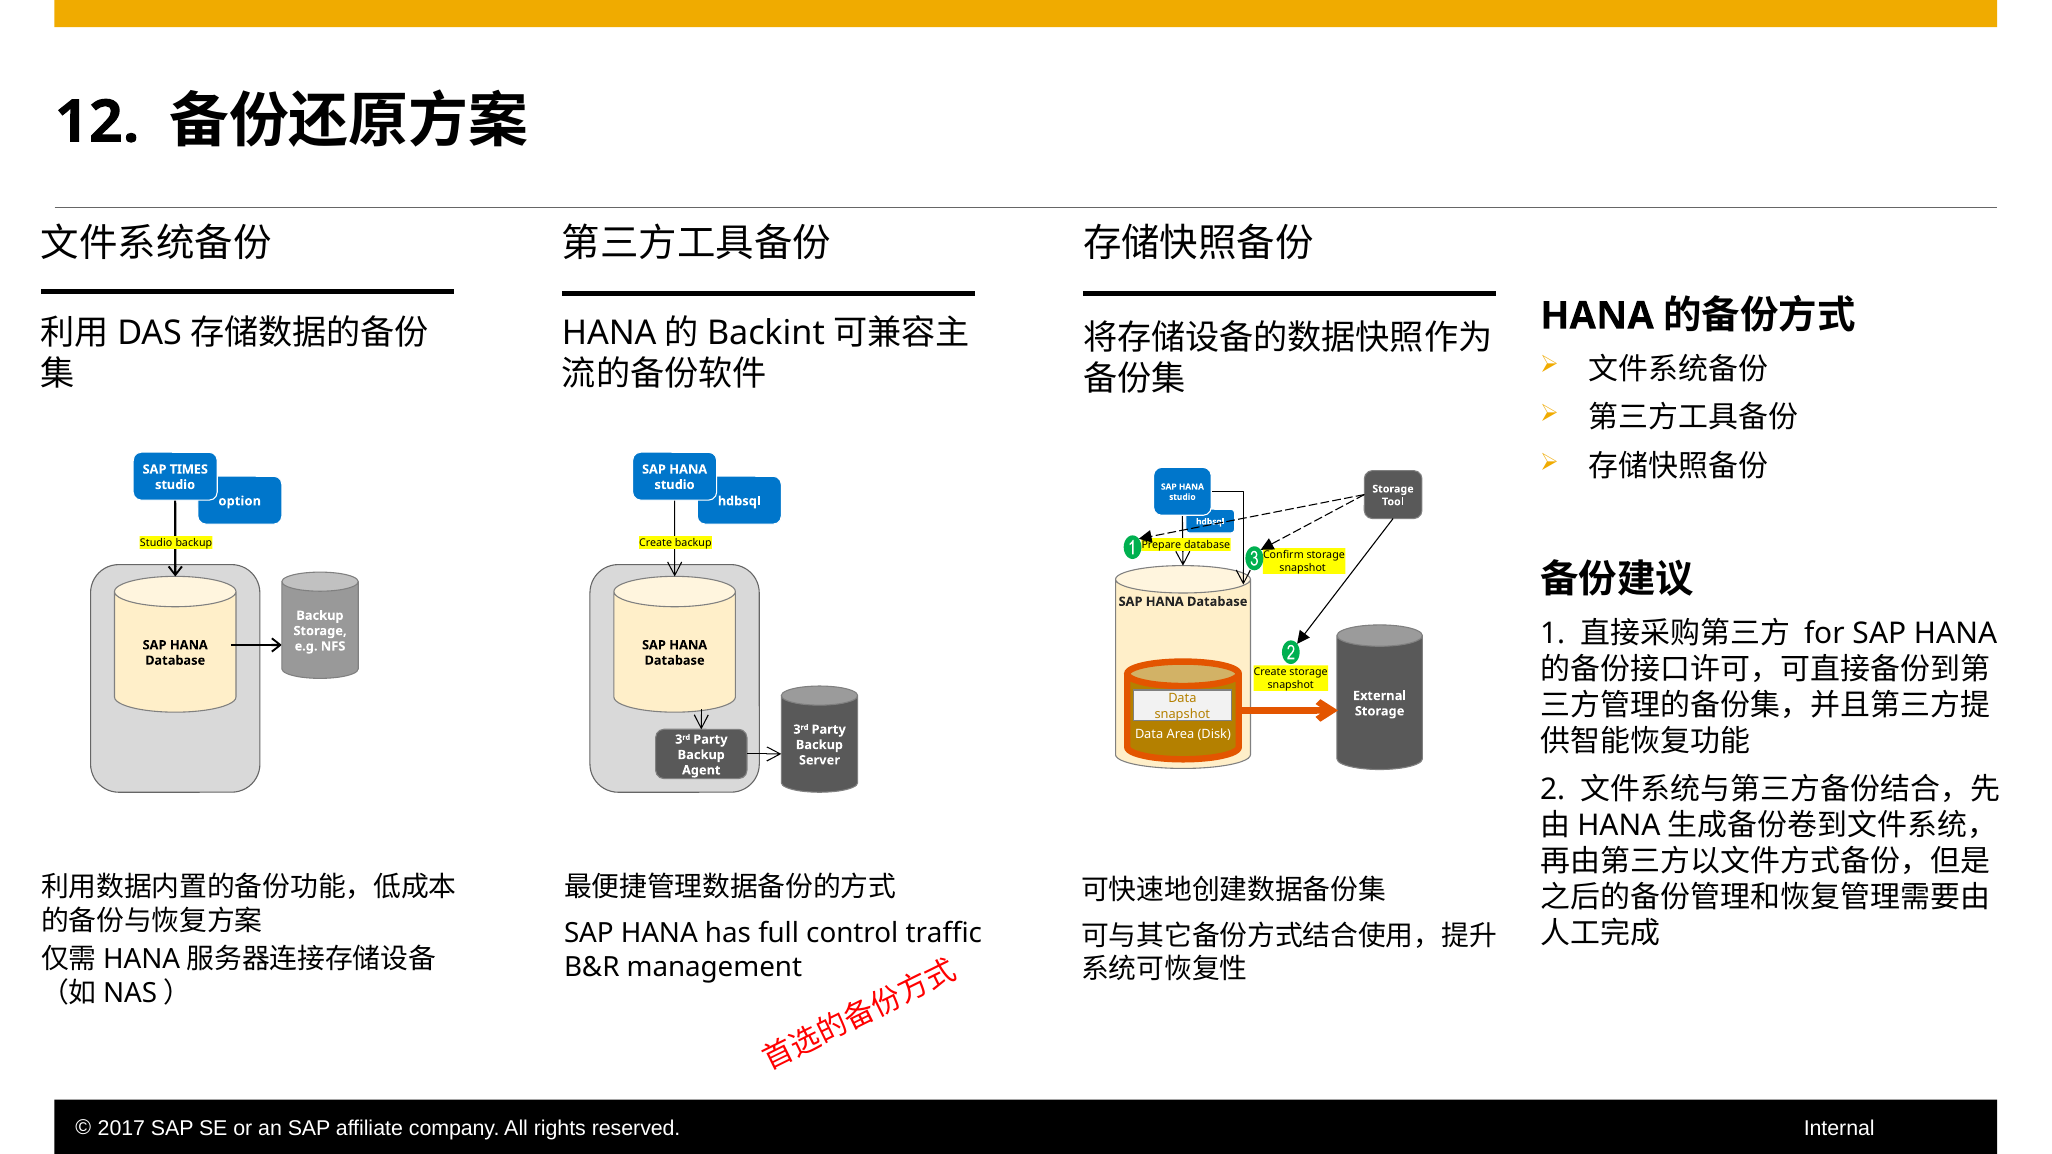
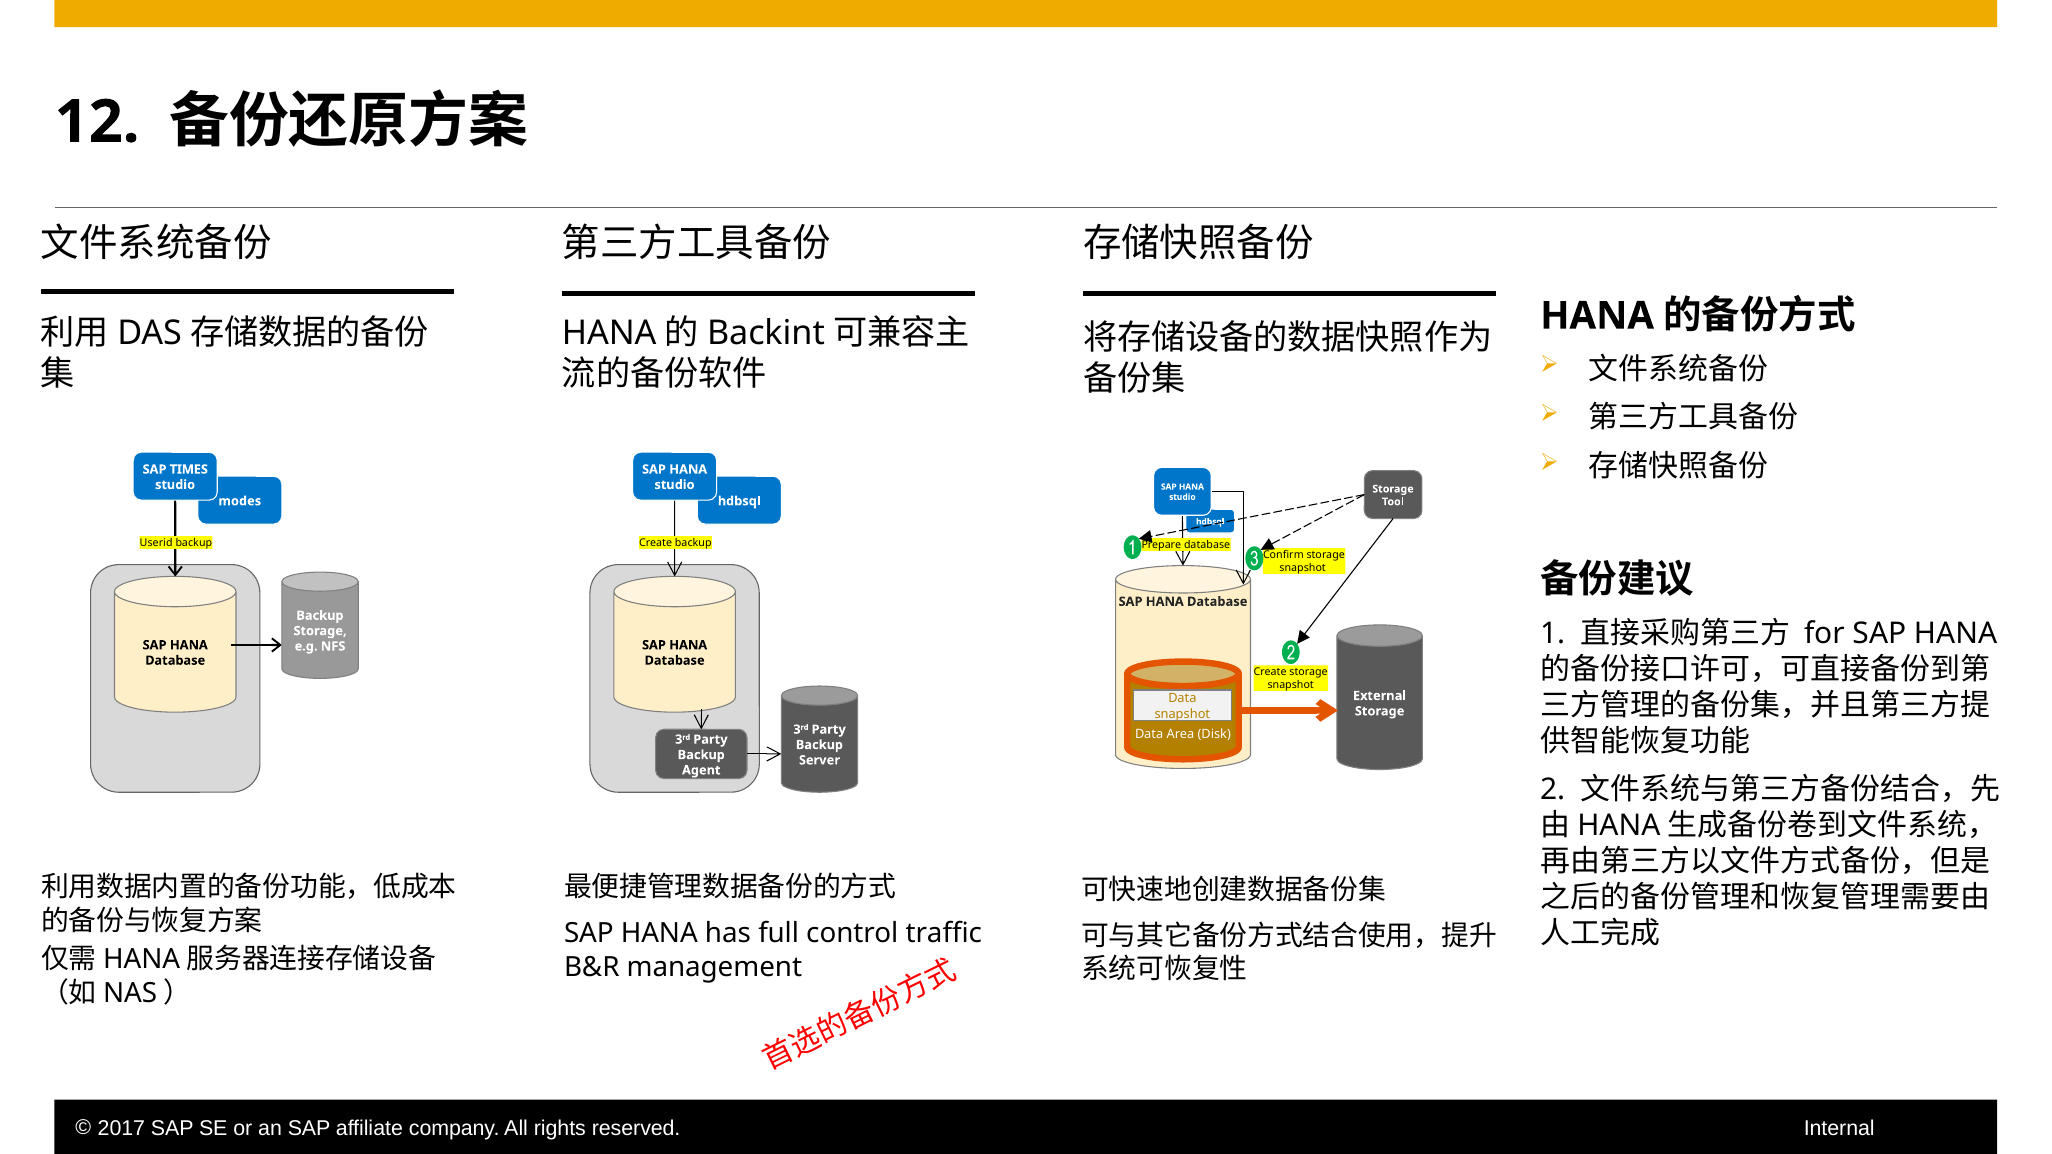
option: option -> modes
Studio at (156, 543): Studio -> Userid
